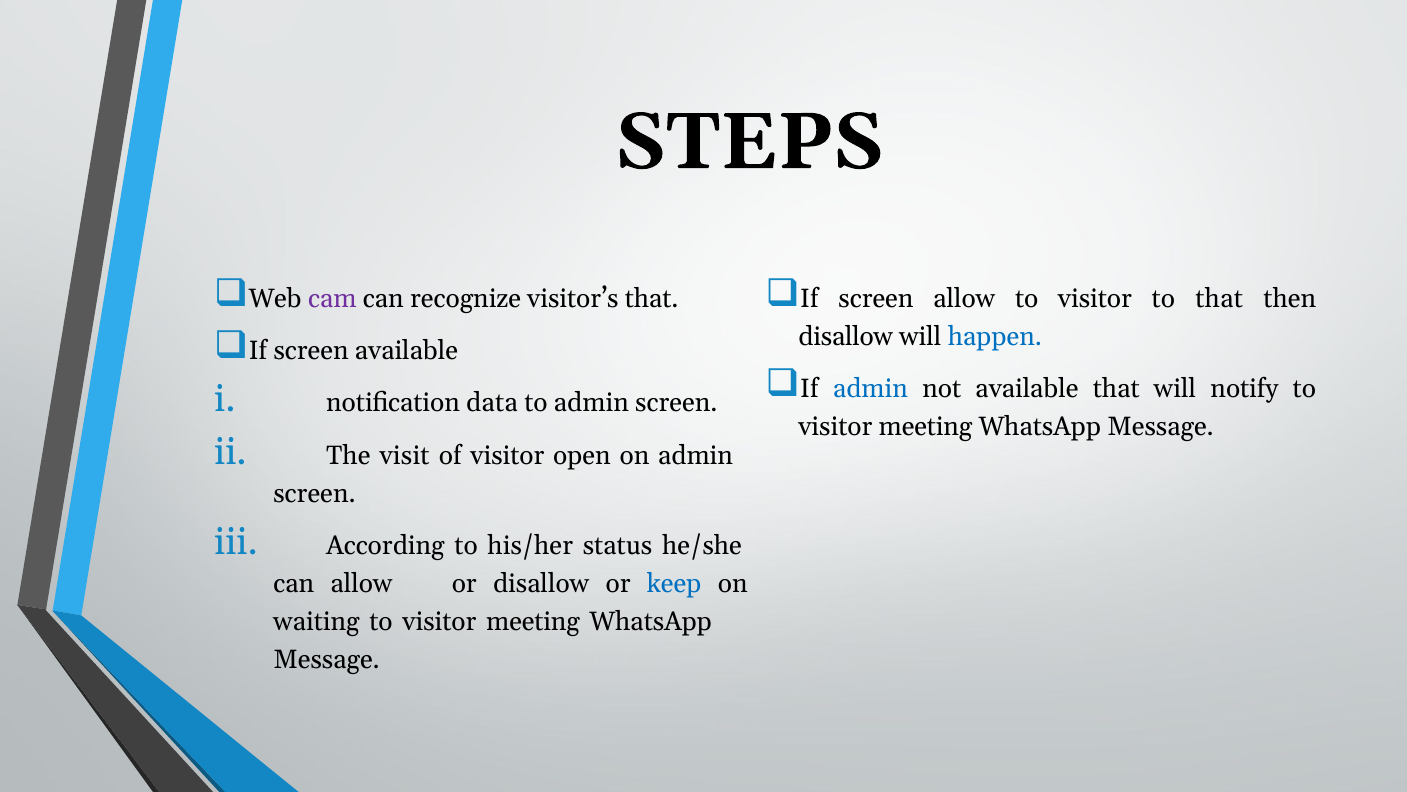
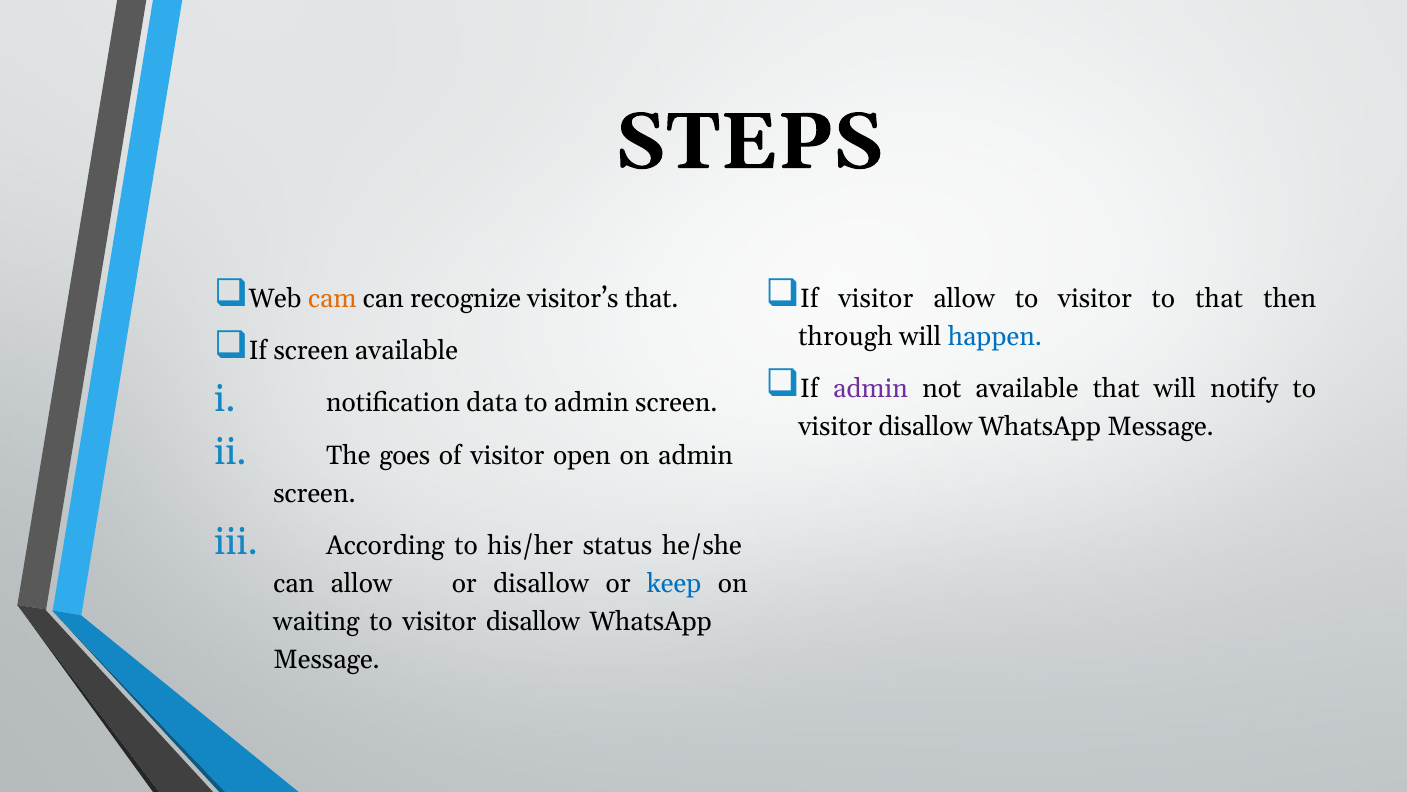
cam colour: purple -> orange
screen at (876, 299): screen -> visitor
disallow at (846, 337): disallow -> through
admin at (870, 389) colour: blue -> purple
meeting at (925, 427): meeting -> disallow
visit: visit -> goes
waiting to visitor meeting: meeting -> disallow
